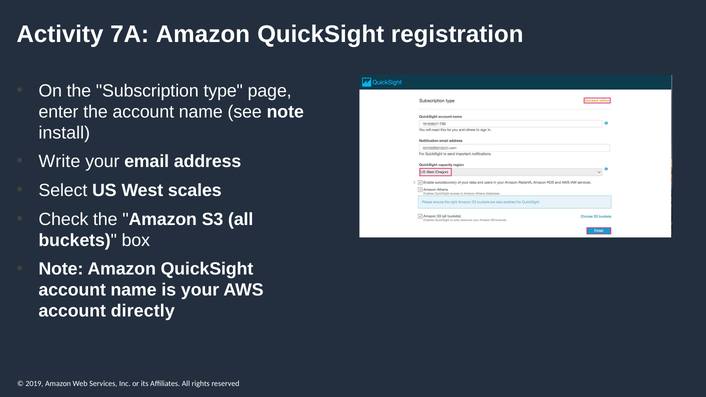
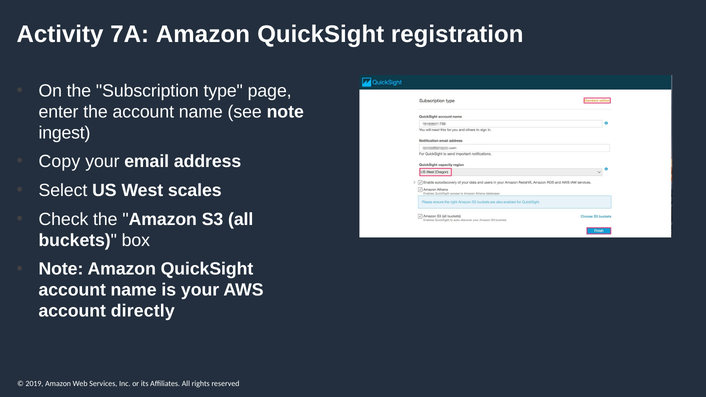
install: install -> ingest
Write: Write -> Copy
